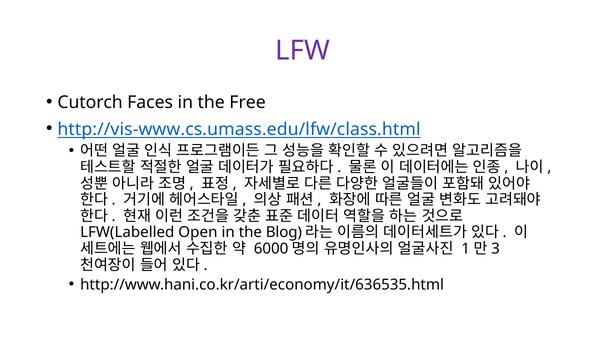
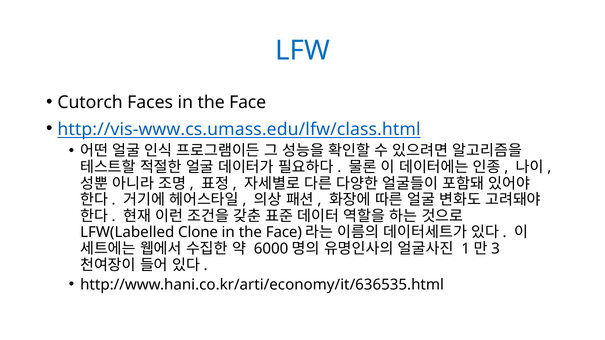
LFW colour: purple -> blue
Faces in the Free: Free -> Face
Open: Open -> Clone
Blog at (284, 233): Blog -> Face
